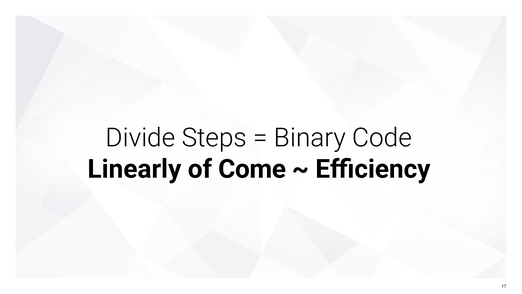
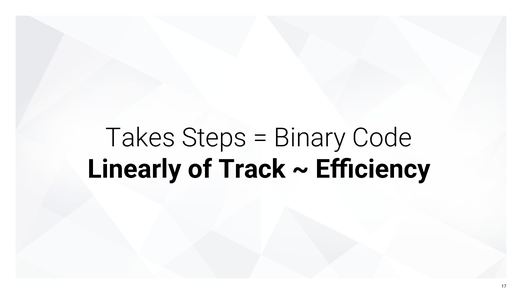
Divide: Divide -> Takes
Come: Come -> Track
